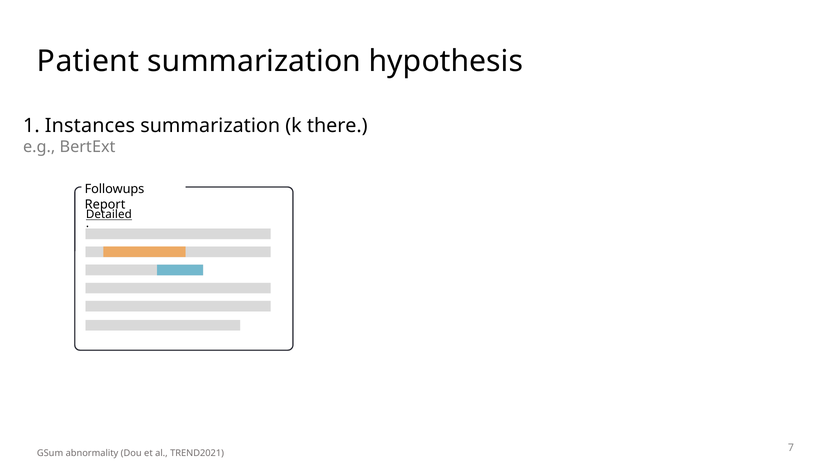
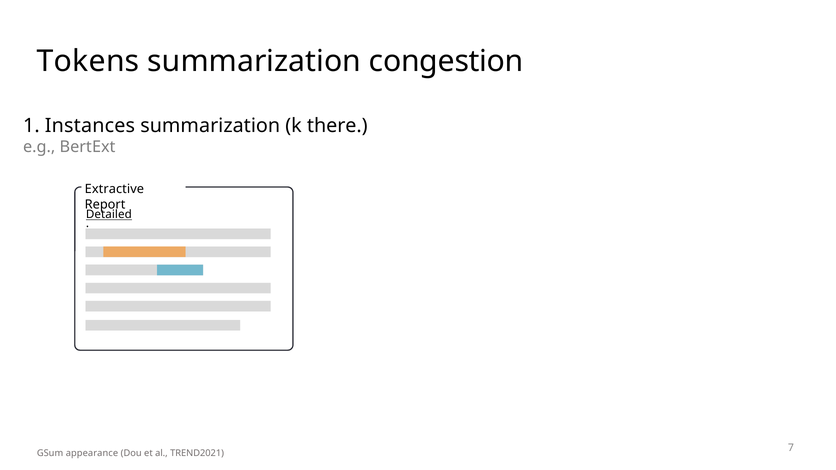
Patient: Patient -> Tokens
hypothesis: hypothesis -> congestion
Followups: Followups -> Extractive
abnormality: abnormality -> appearance
